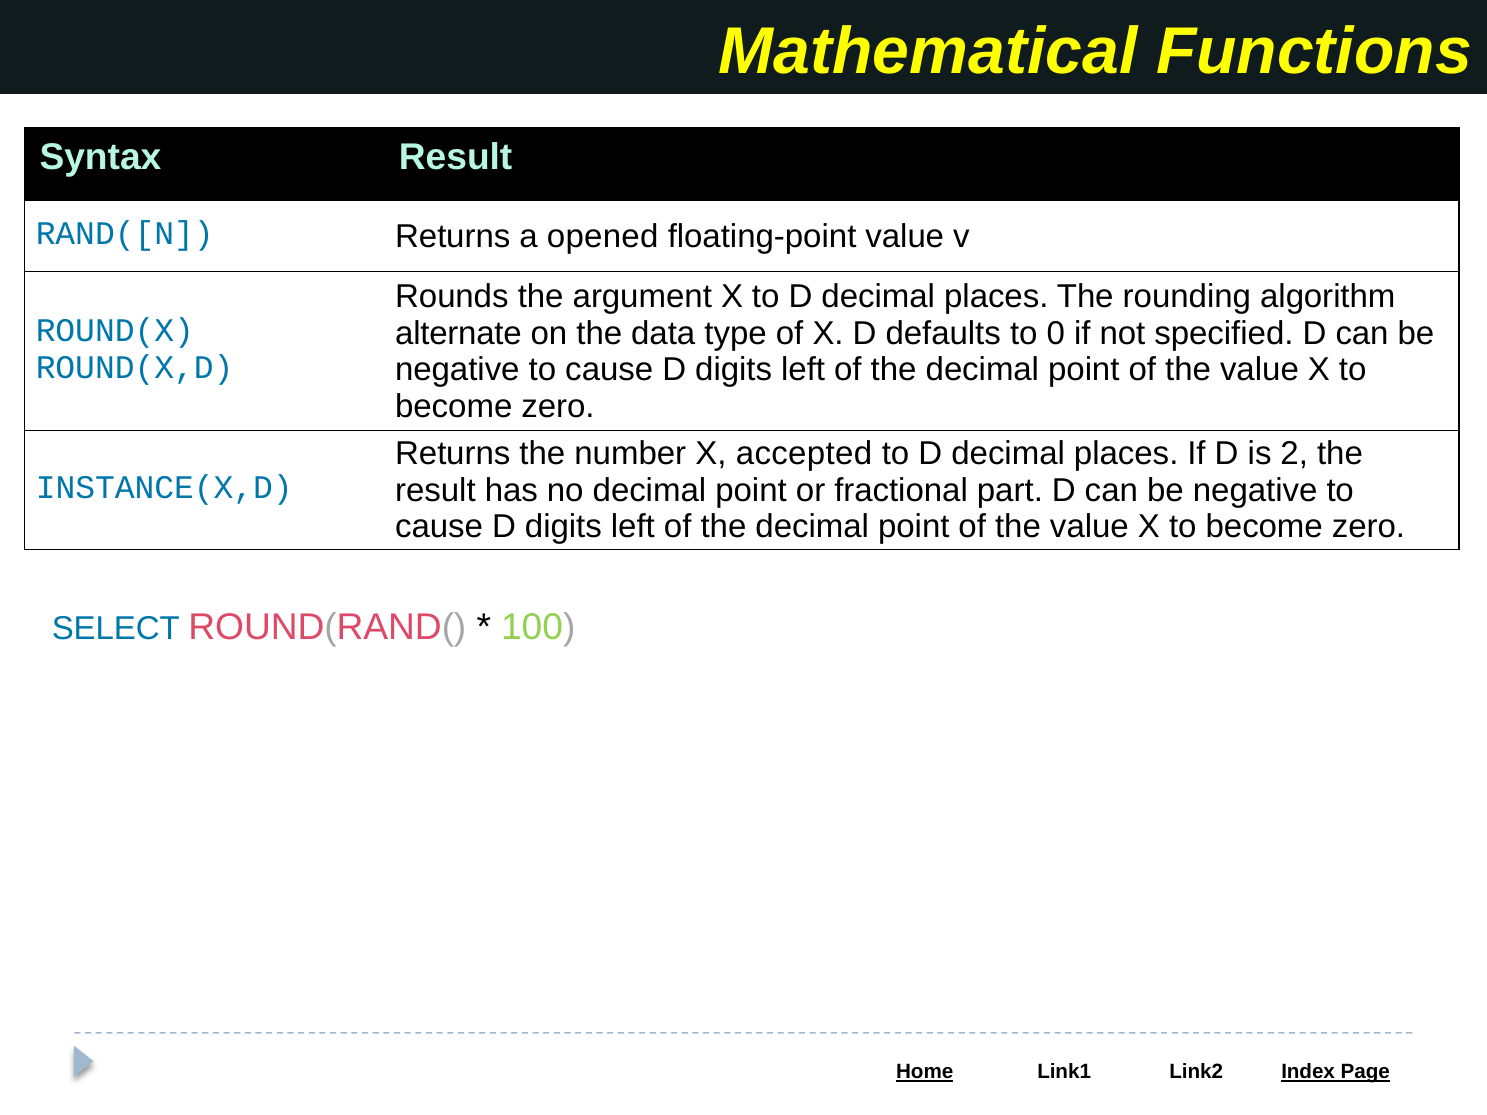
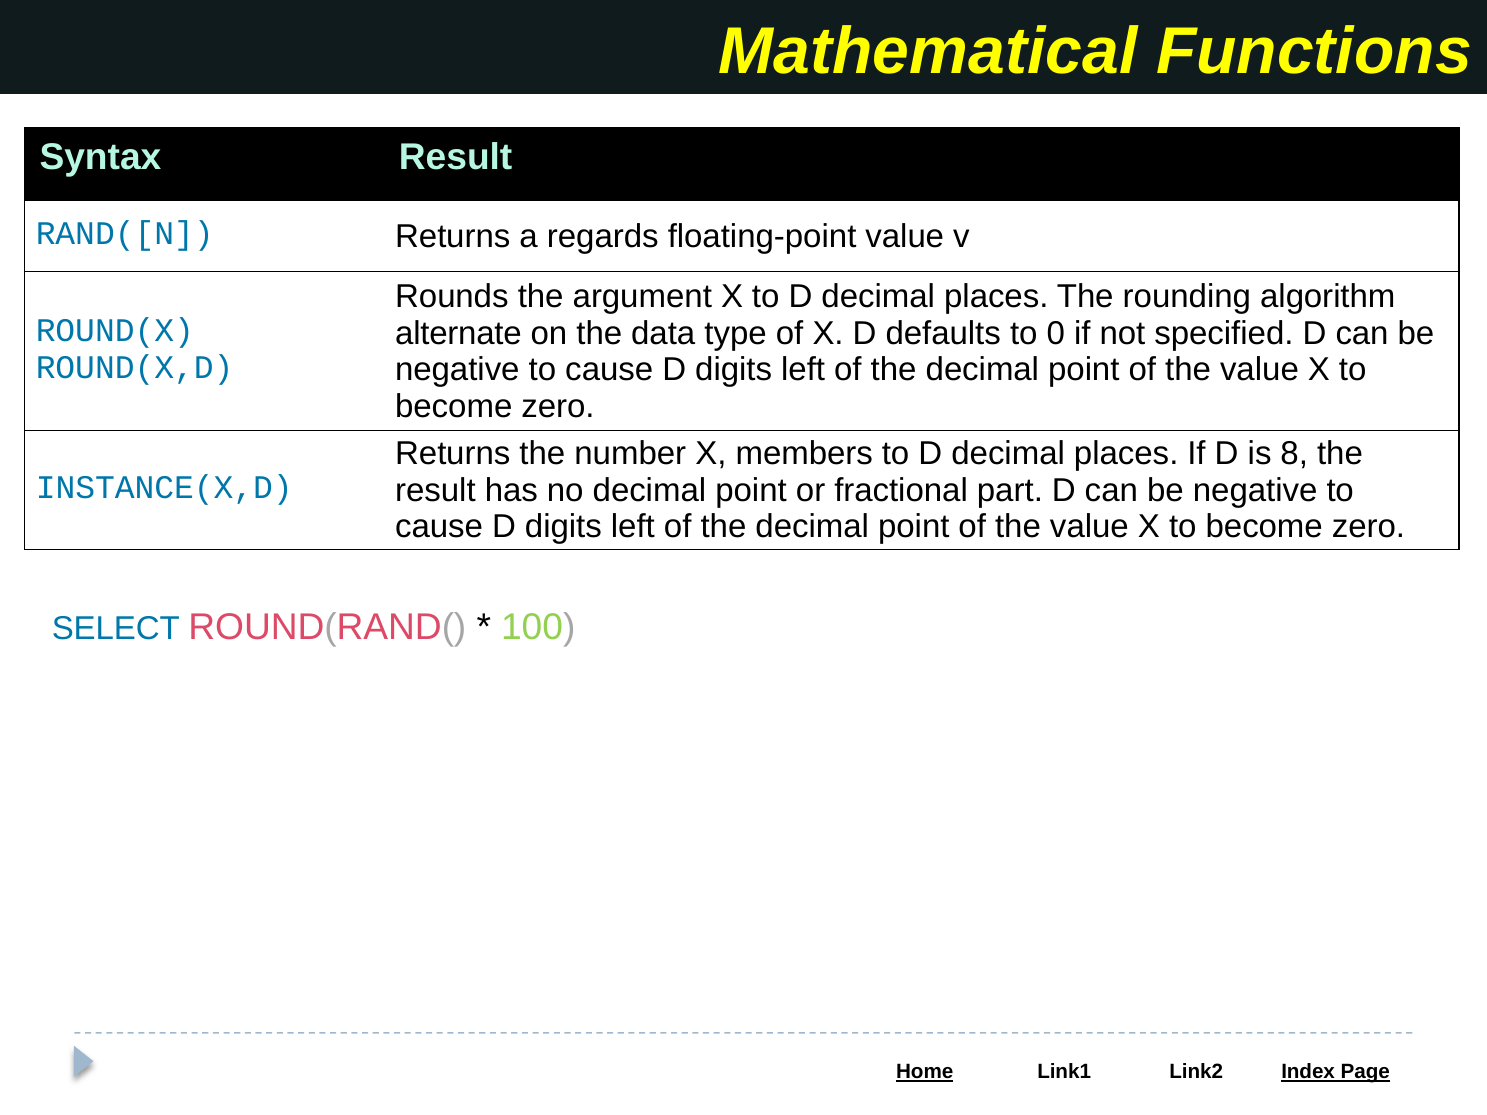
opened: opened -> regards
accepted: accepted -> members
2: 2 -> 8
